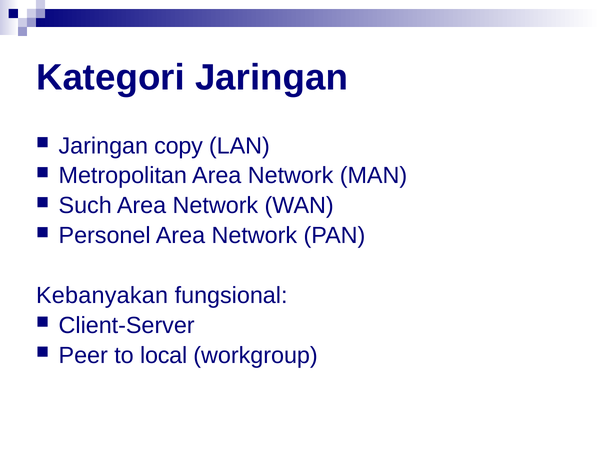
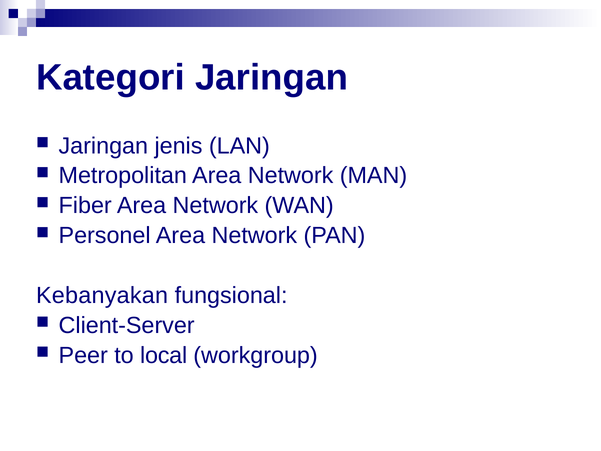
copy: copy -> jenis
Such: Such -> Fiber
